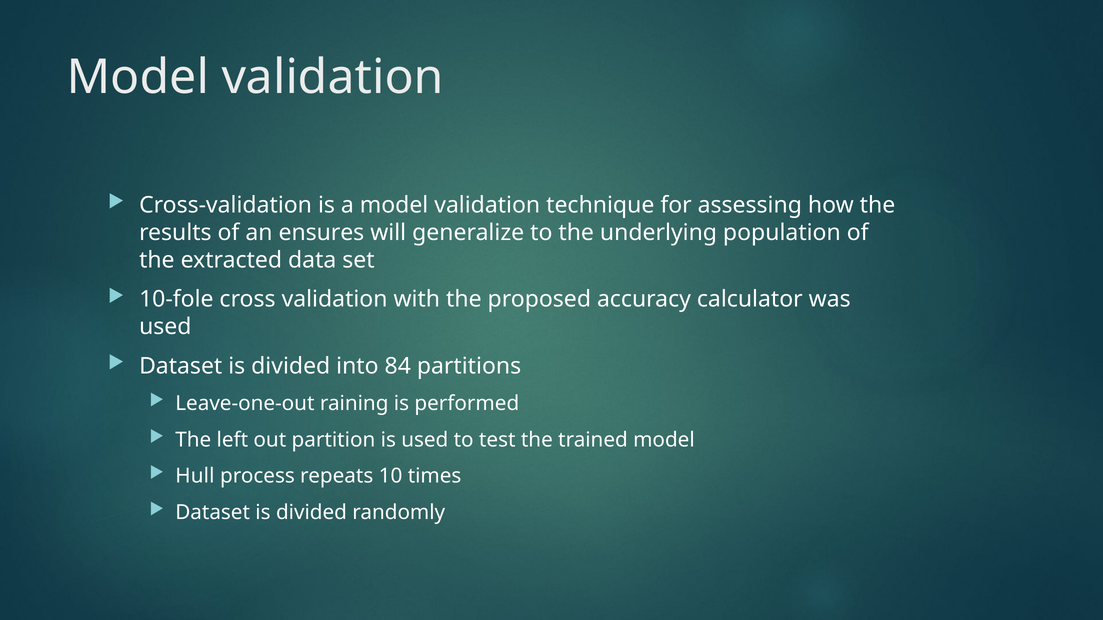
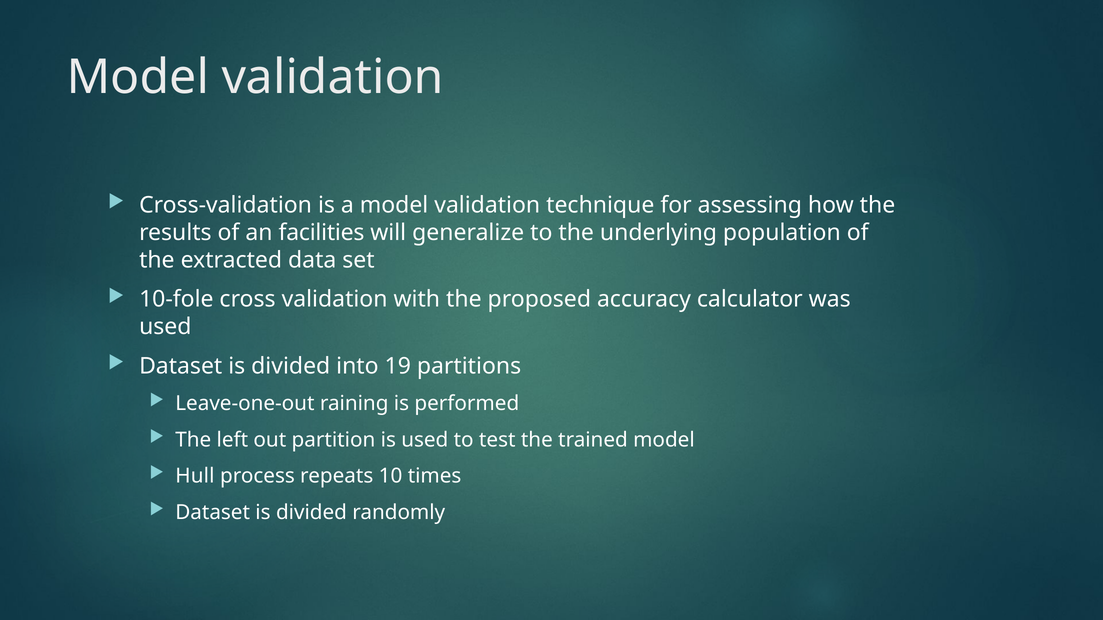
ensures: ensures -> facilities
84: 84 -> 19
